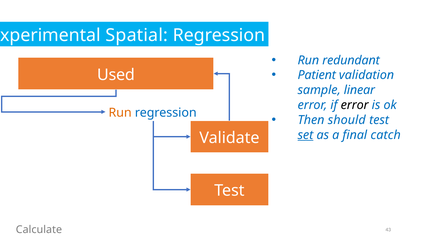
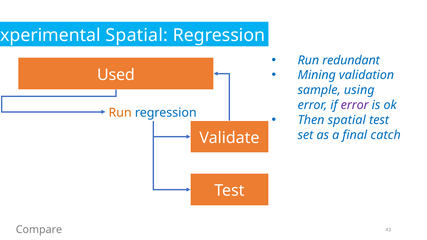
Patient: Patient -> Mining
linear: linear -> using
error at (355, 105) colour: black -> purple
Then should: should -> spatial
set underline: present -> none
Calculate: Calculate -> Compare
